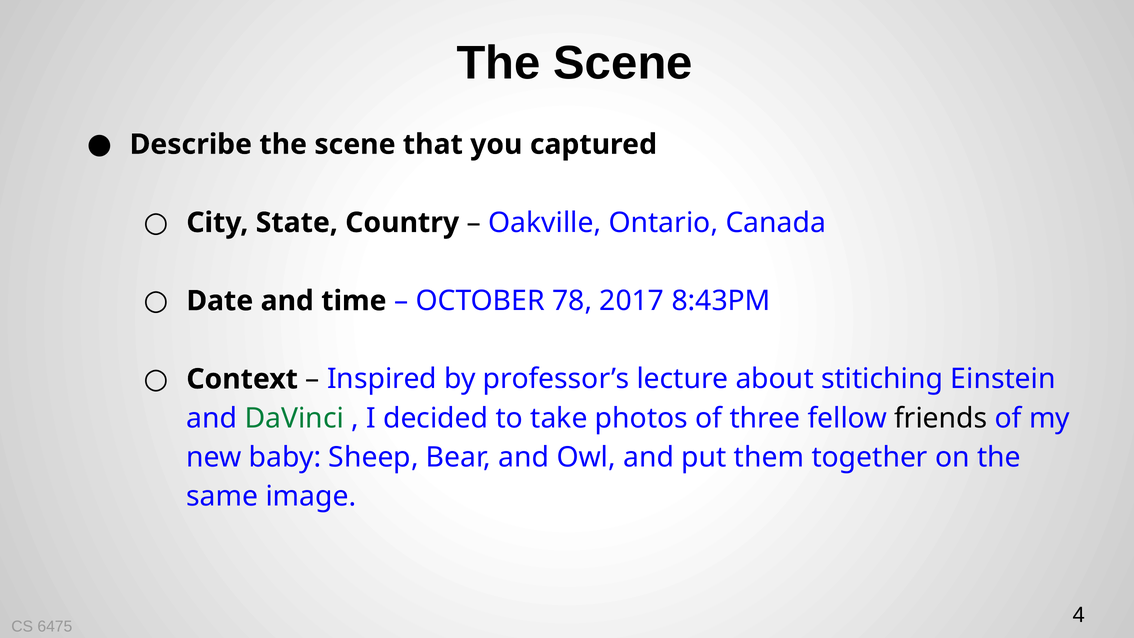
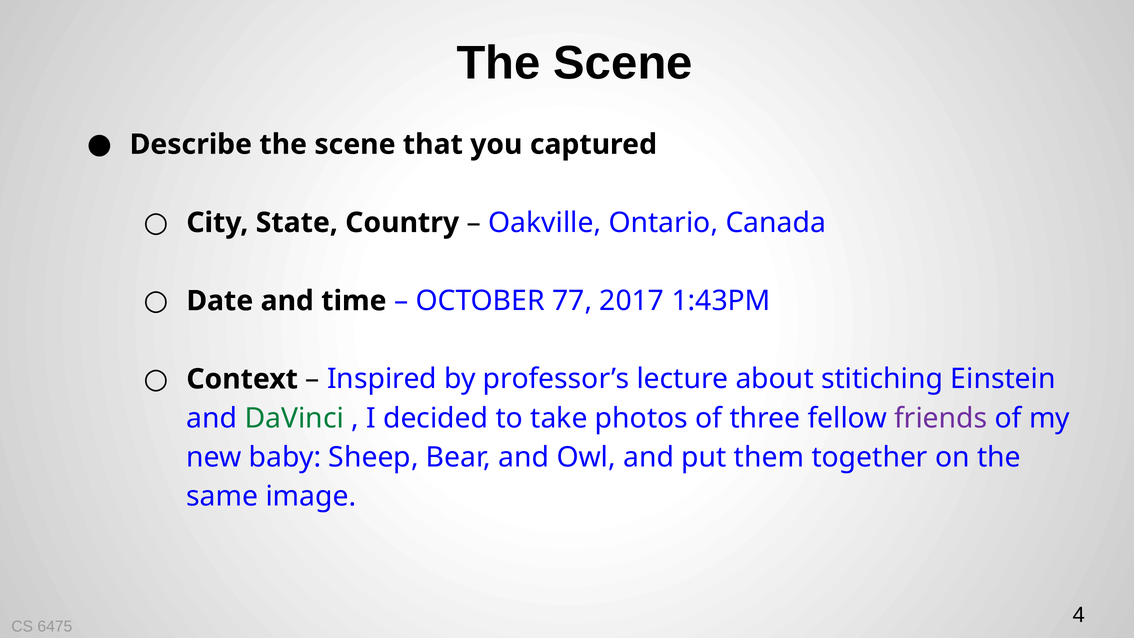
78: 78 -> 77
8:43PM: 8:43PM -> 1:43PM
friends colour: black -> purple
